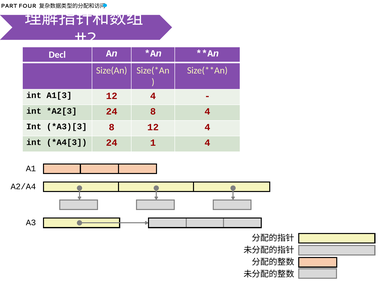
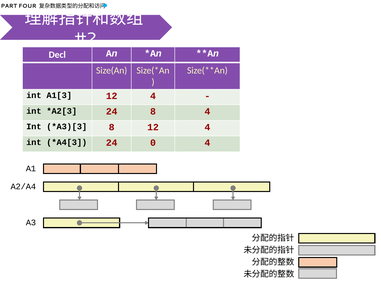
1: 1 -> 0
